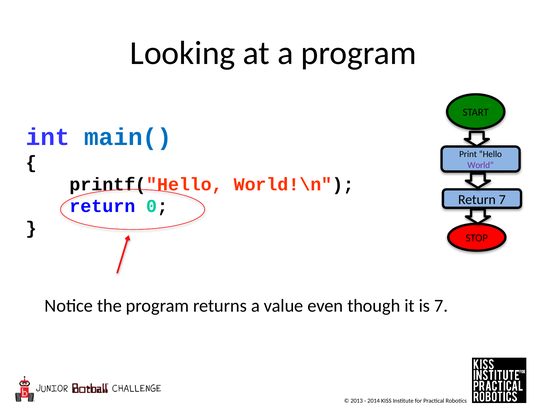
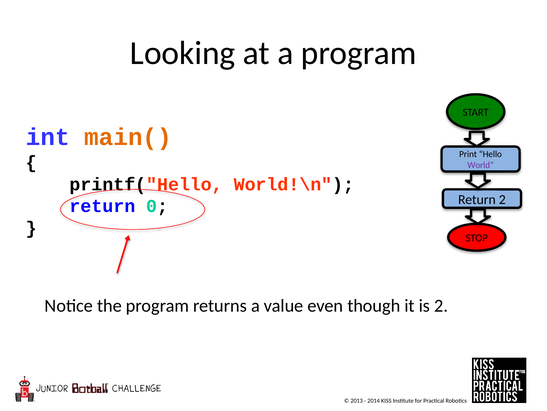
main( colour: blue -> orange
Return 7: 7 -> 2
is 7: 7 -> 2
